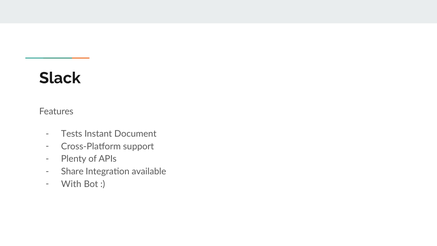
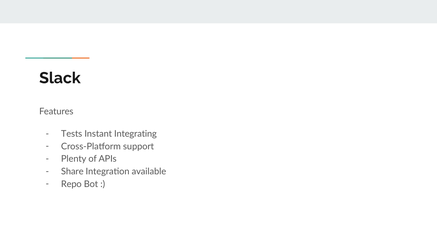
Document: Document -> Integrating
With: With -> Repo
